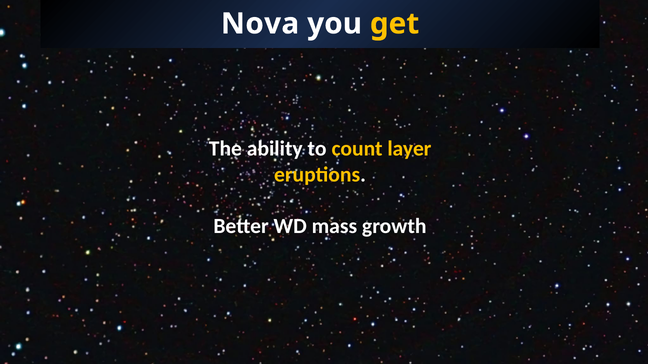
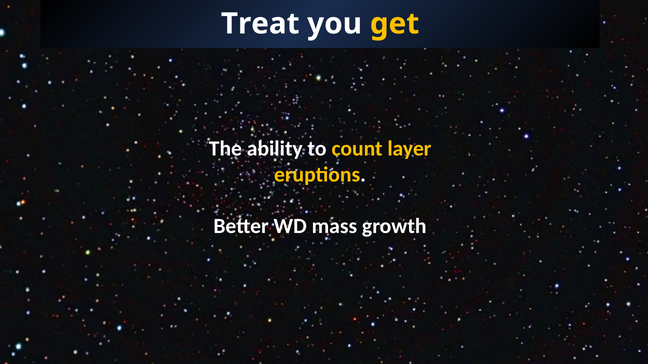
Nova: Nova -> Treat
